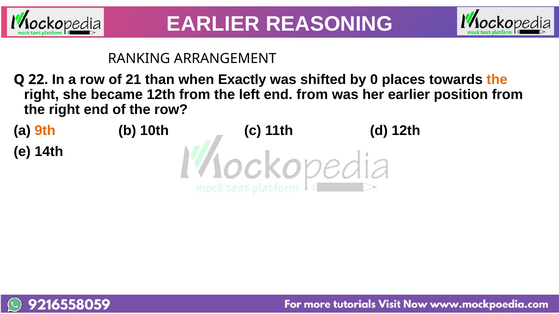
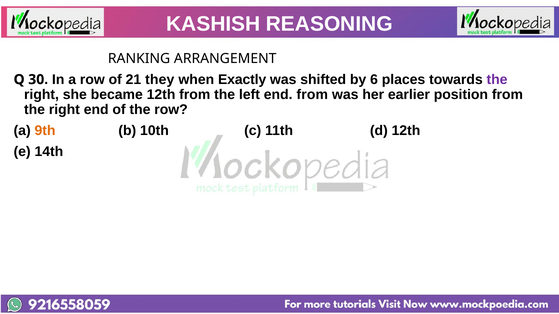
EARLIER at (213, 24): EARLIER -> KASHISH
22: 22 -> 30
than: than -> they
0: 0 -> 6
the at (497, 80) colour: orange -> purple
